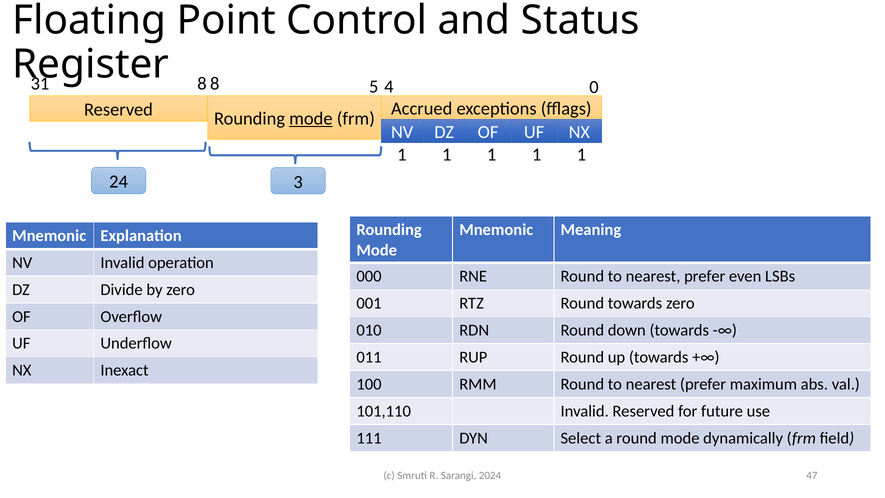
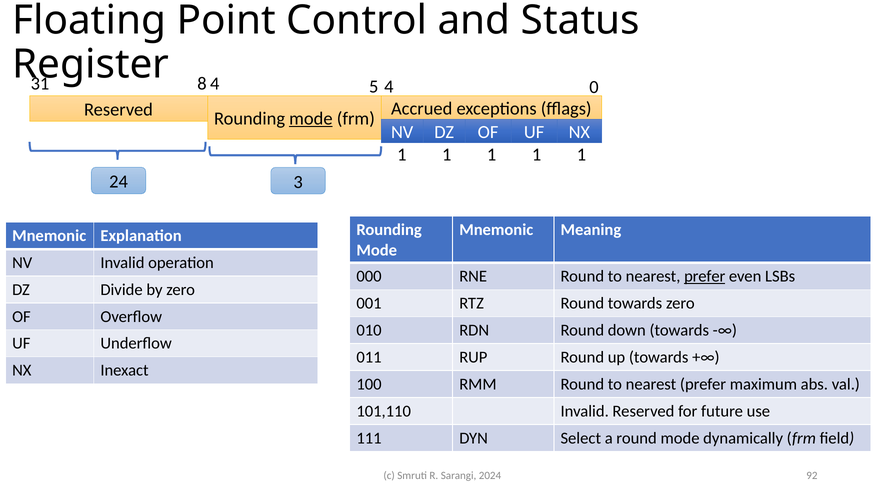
8 at (215, 84): 8 -> 4
prefer at (705, 276) underline: none -> present
47: 47 -> 92
